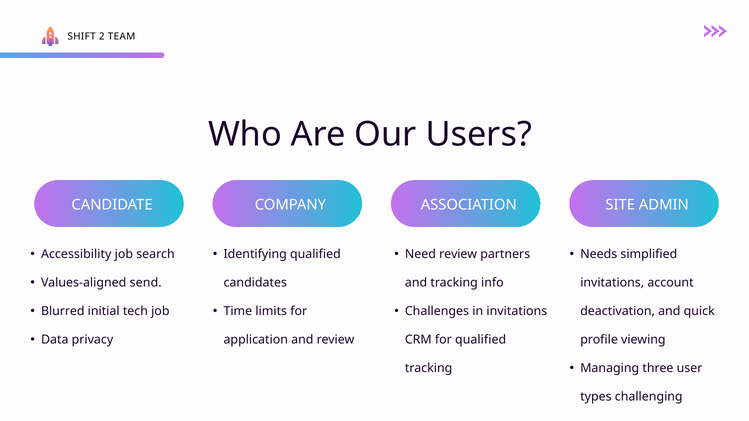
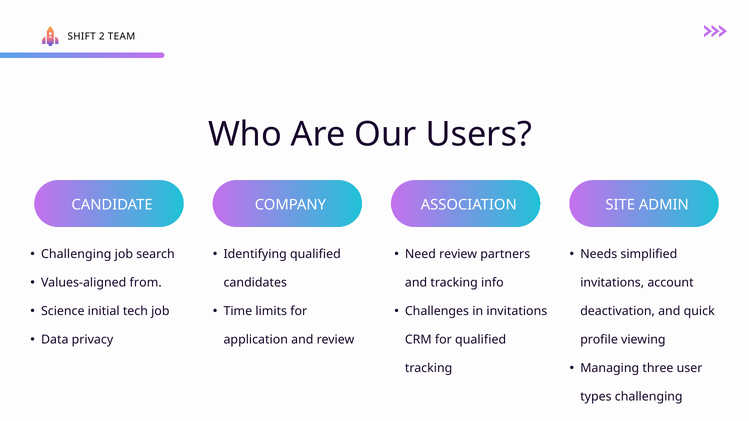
Accessibility at (76, 254): Accessibility -> Challenging
send: send -> from
Blurred: Blurred -> Science
